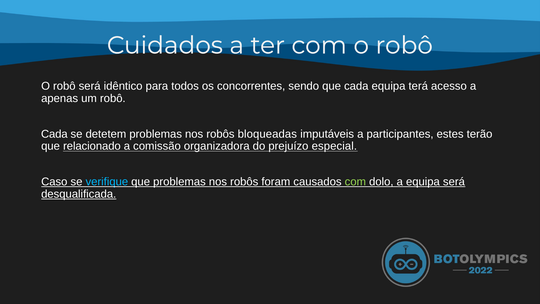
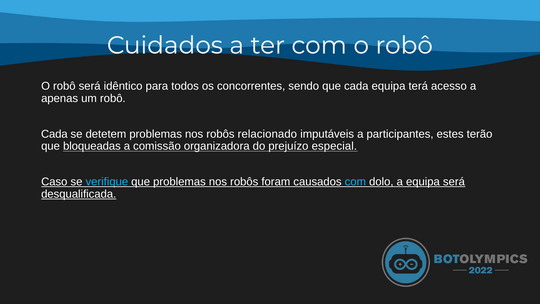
bloqueadas: bloqueadas -> relacionado
relacionado: relacionado -> bloqueadas
com at (355, 182) colour: light green -> light blue
